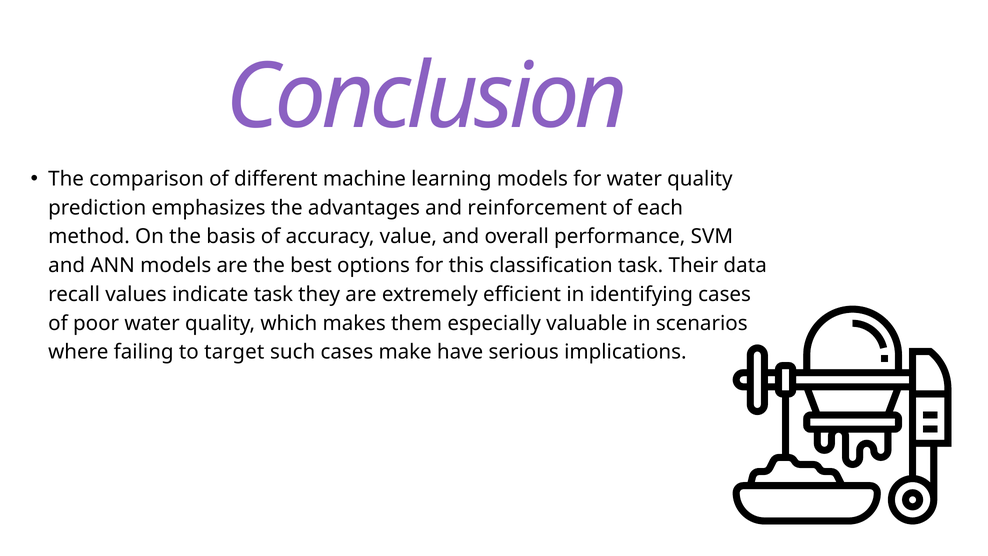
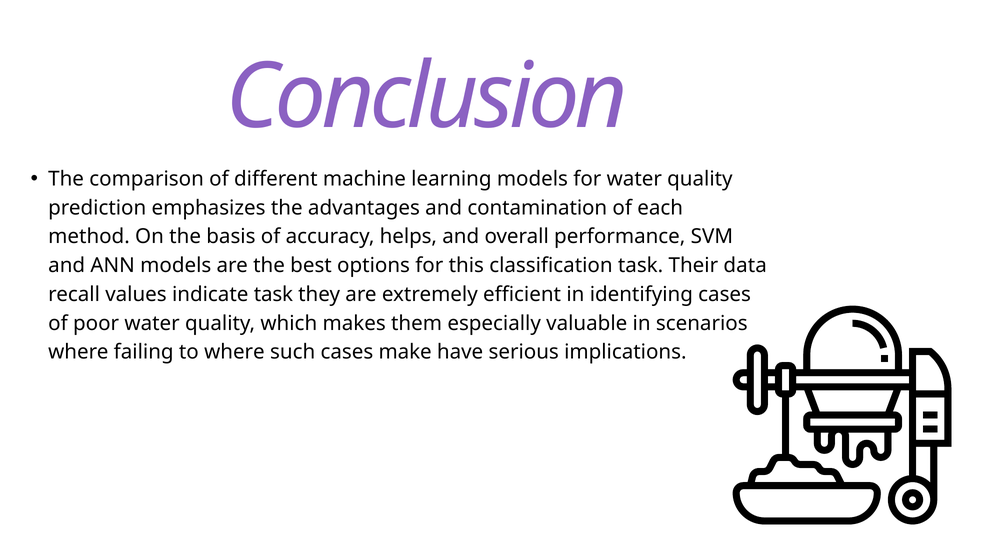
reinforcement: reinforcement -> contamination
value: value -> helps
to target: target -> where
